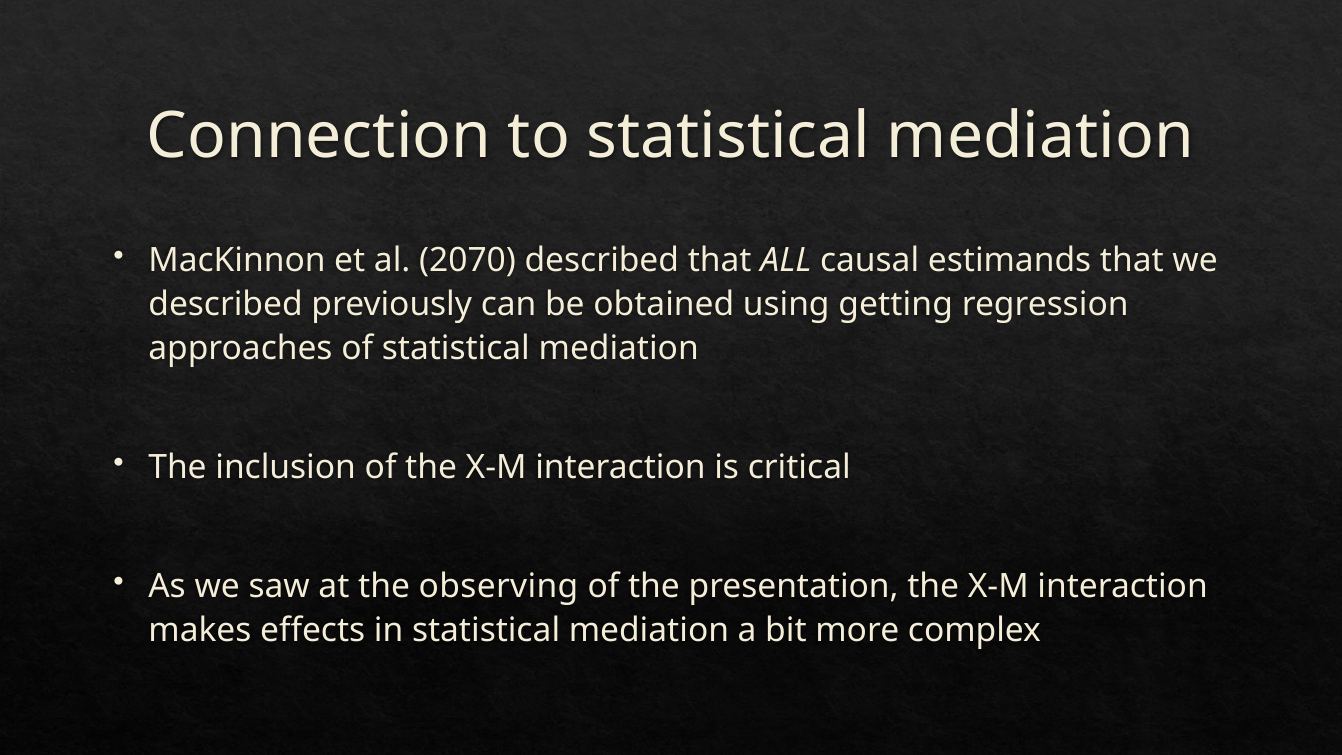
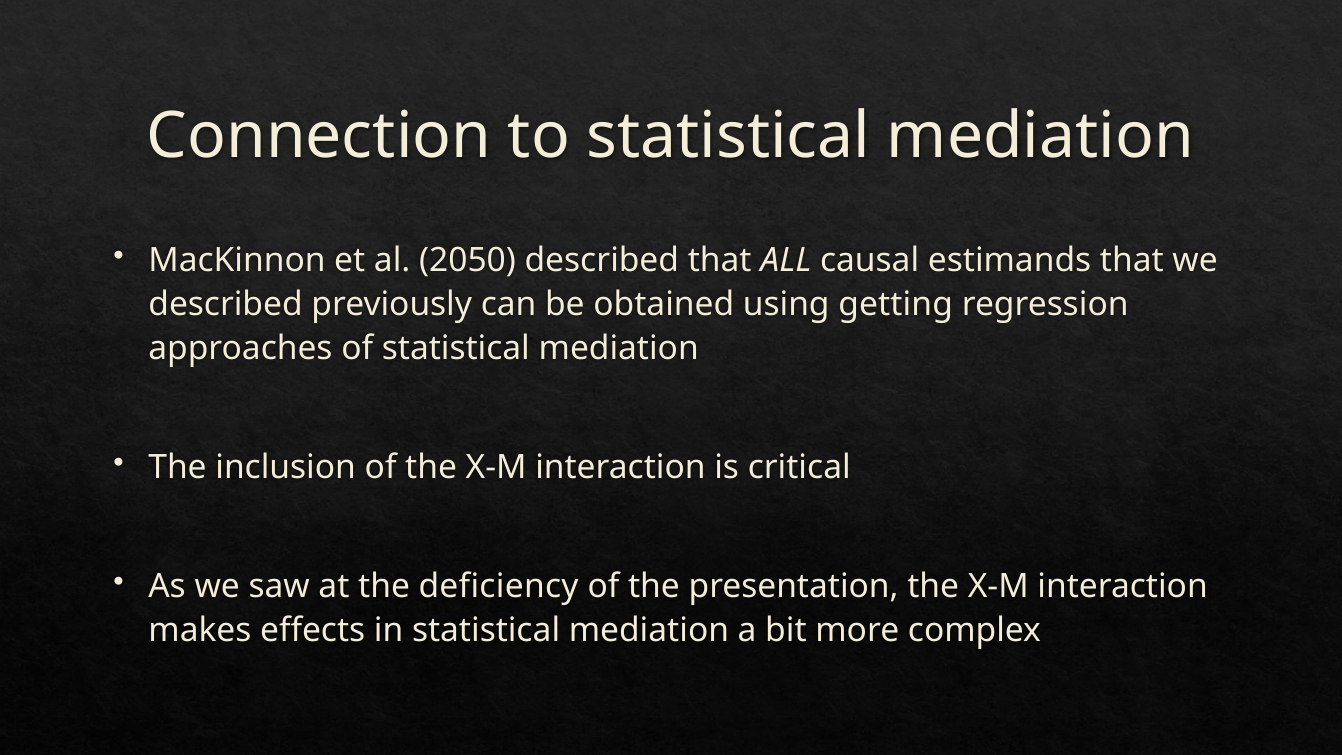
2070: 2070 -> 2050
observing: observing -> deficiency
